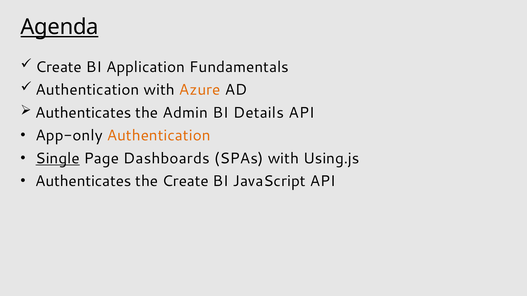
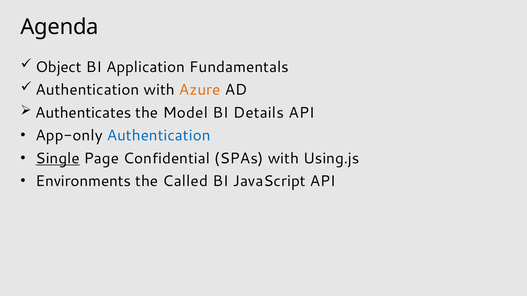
Agenda underline: present -> none
Create at (59, 67): Create -> Object
Admin: Admin -> Model
Authentication at (159, 136) colour: orange -> blue
Dashboards: Dashboards -> Confidential
Authenticates at (83, 181): Authenticates -> Environments
the Create: Create -> Called
